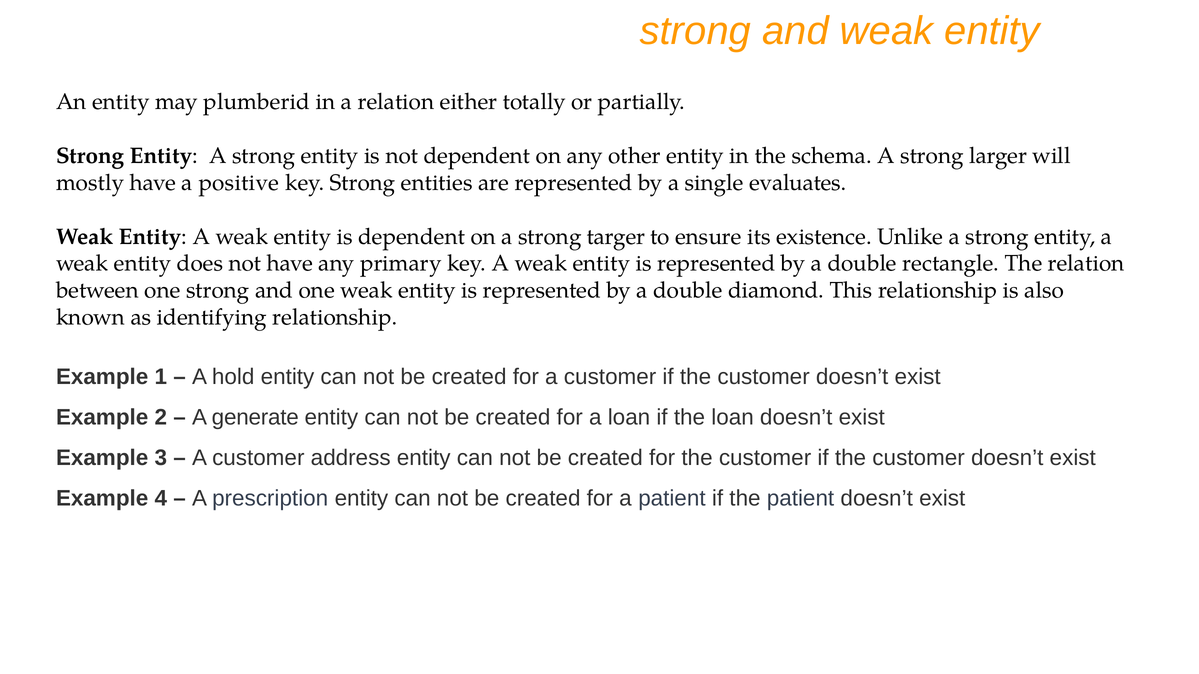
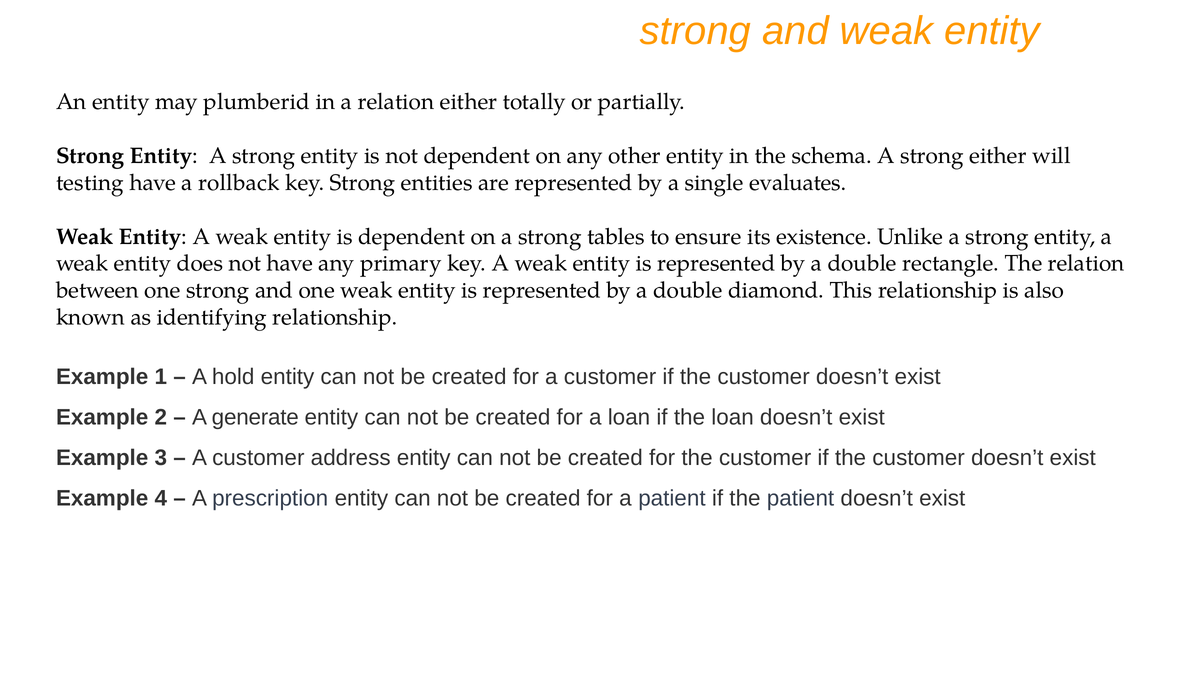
strong larger: larger -> either
mostly: mostly -> testing
positive: positive -> rollback
targer: targer -> tables
